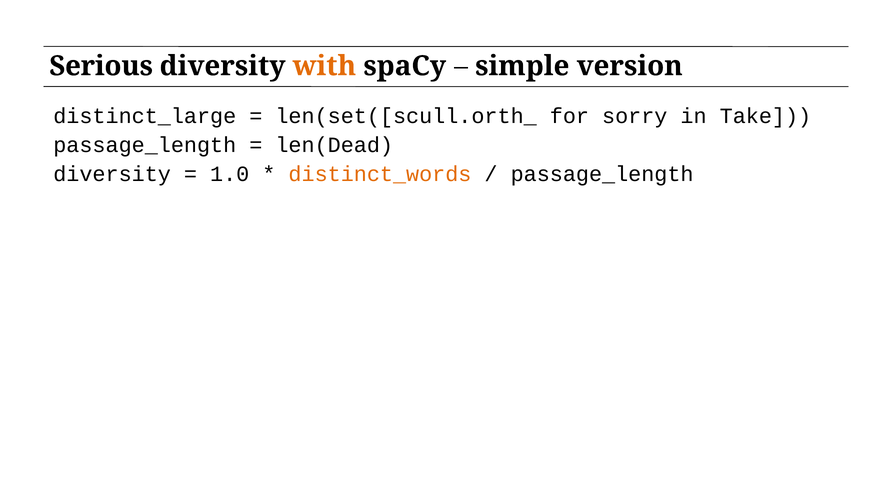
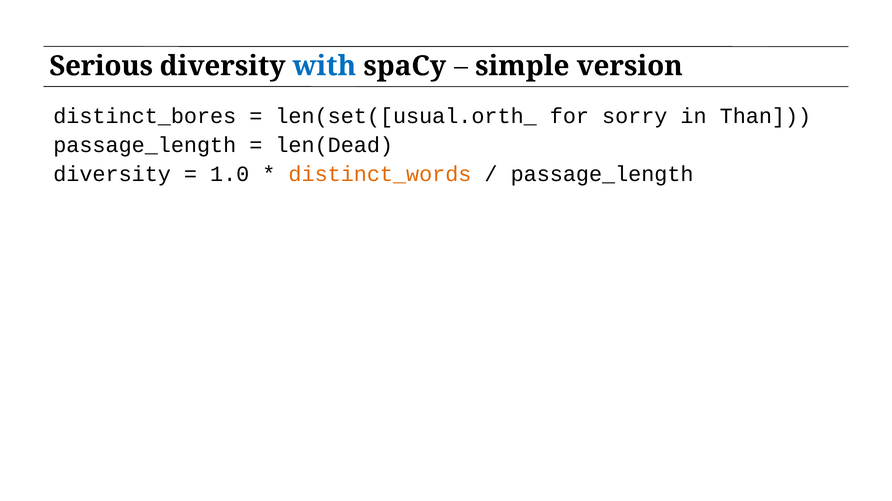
with colour: orange -> blue
distinct_large: distinct_large -> distinct_bores
len(set([scull.orth_: len(set([scull.orth_ -> len(set([usual.orth_
Take: Take -> Than
